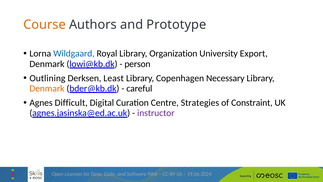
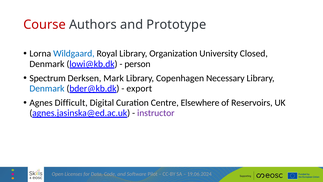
Course colour: orange -> red
Export: Export -> Closed
Outlining: Outlining -> Spectrum
Least: Least -> Mark
Denmark at (47, 88) colour: orange -> blue
careful: careful -> export
Strategies: Strategies -> Elsewhere
Constraint: Constraint -> Reservoirs
